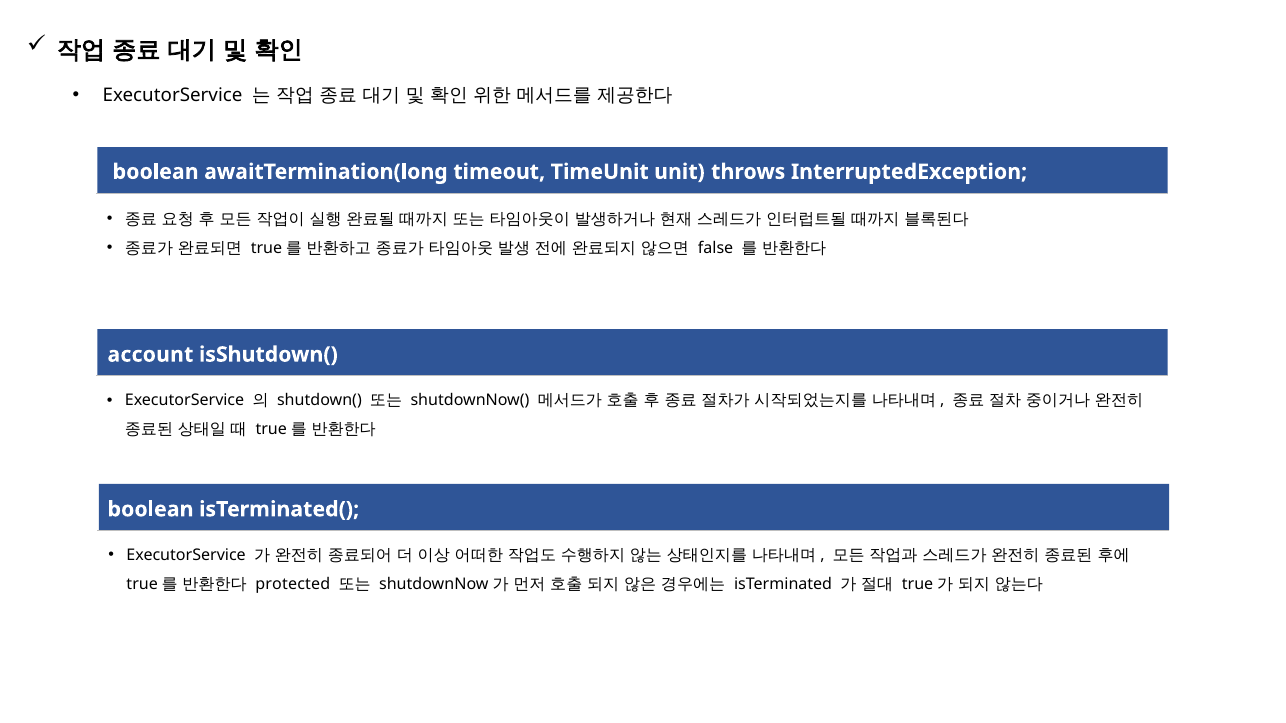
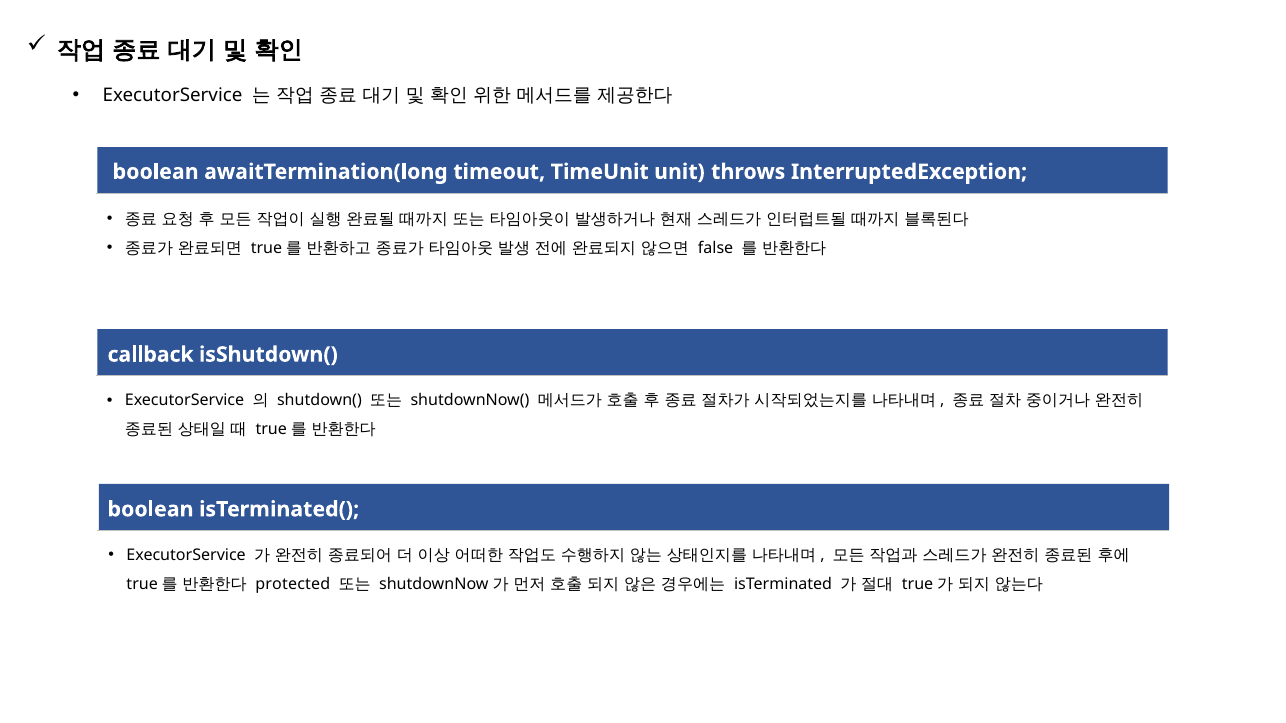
account: account -> callback
